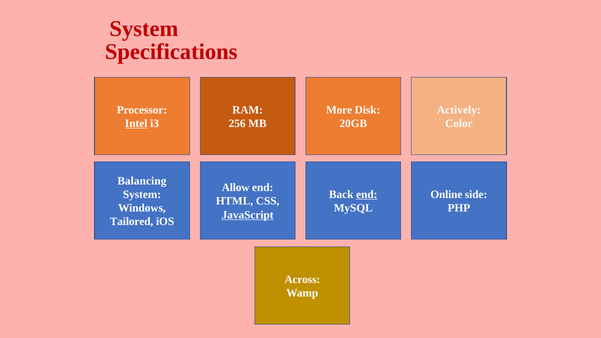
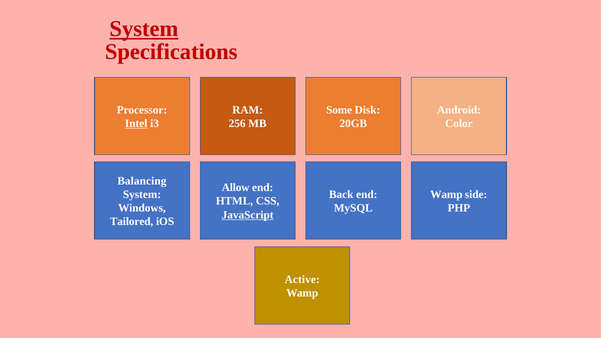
System at (144, 29) underline: none -> present
More: More -> Some
Actively: Actively -> Android
end at (367, 195) underline: present -> none
Online at (446, 195): Online -> Wamp
Across: Across -> Active
